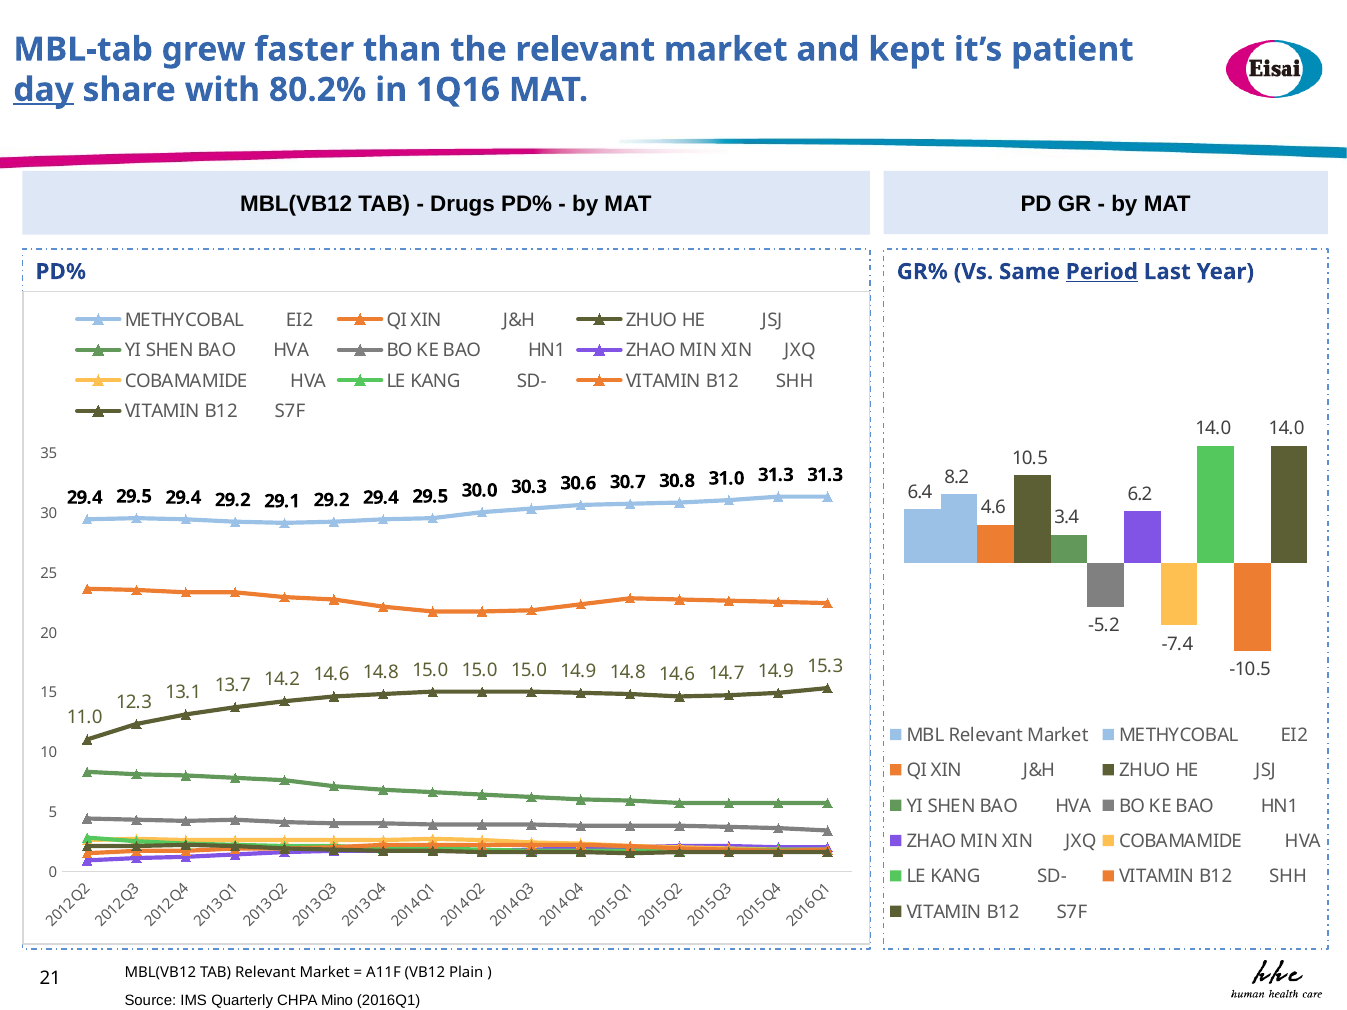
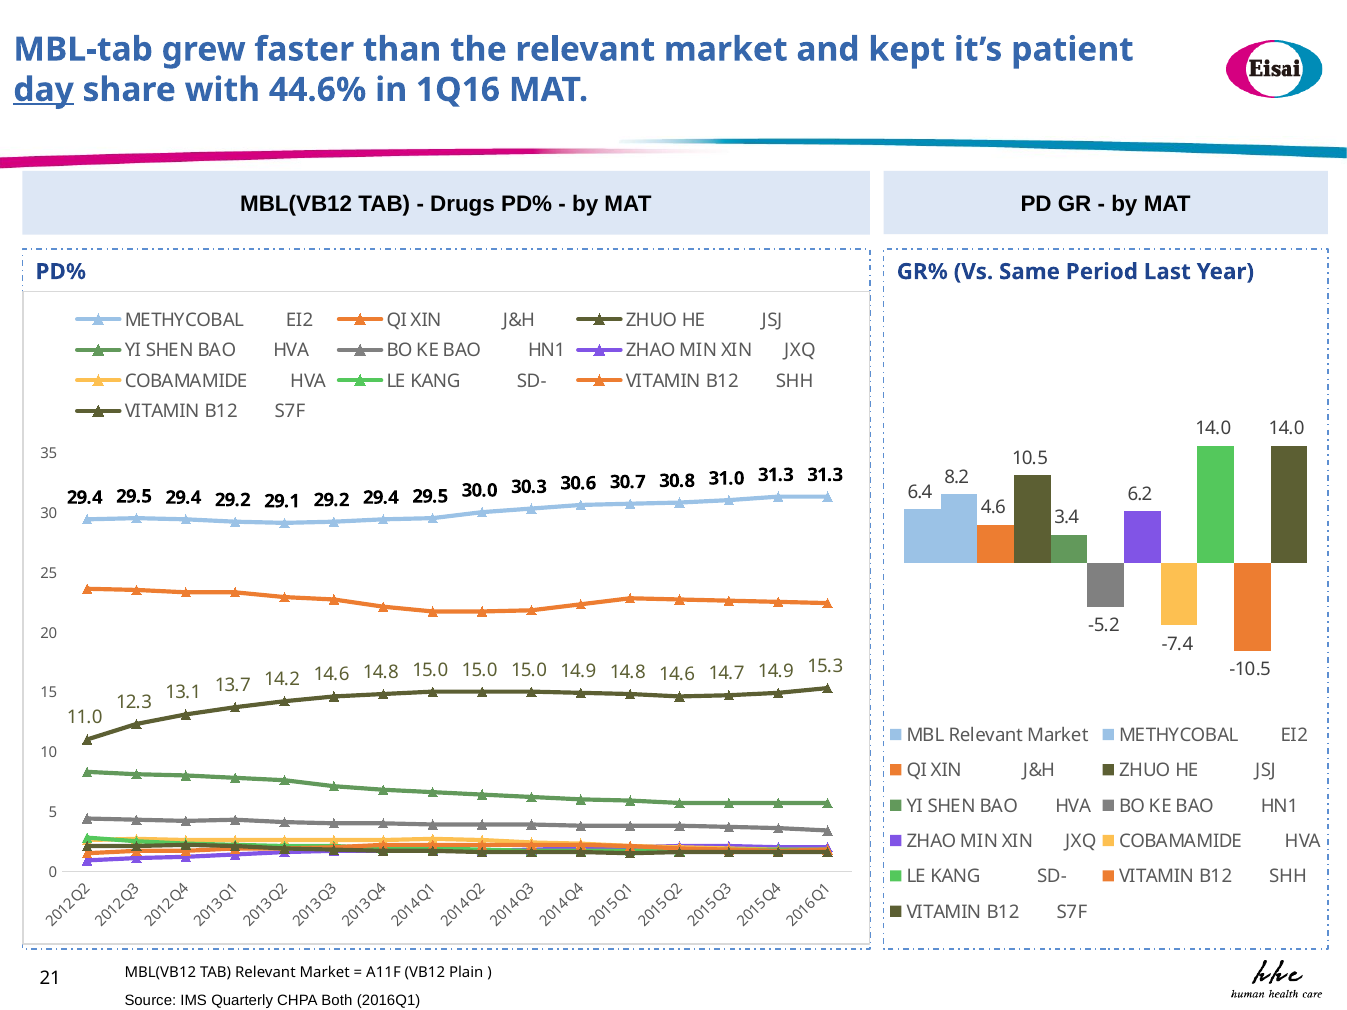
80.2%: 80.2% -> 44.6%
Period underline: present -> none
Mino: Mino -> Both
